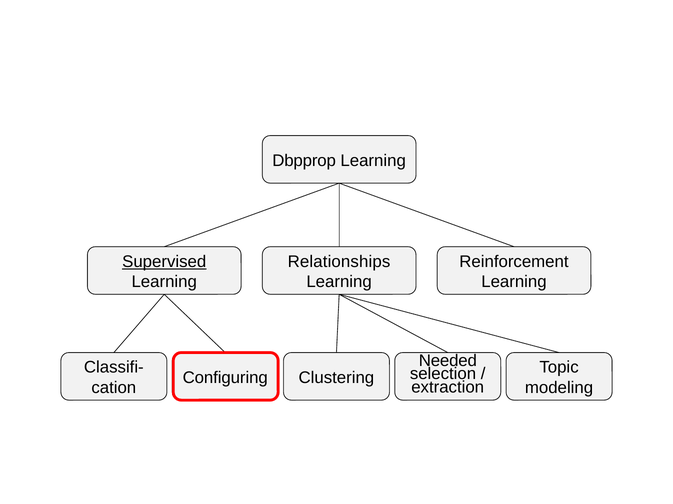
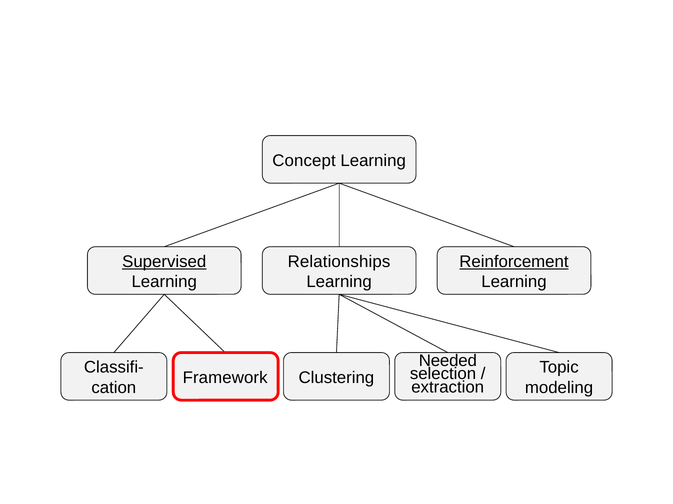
Dbpprop: Dbpprop -> Concept
Reinforcement underline: none -> present
Configuring: Configuring -> Framework
